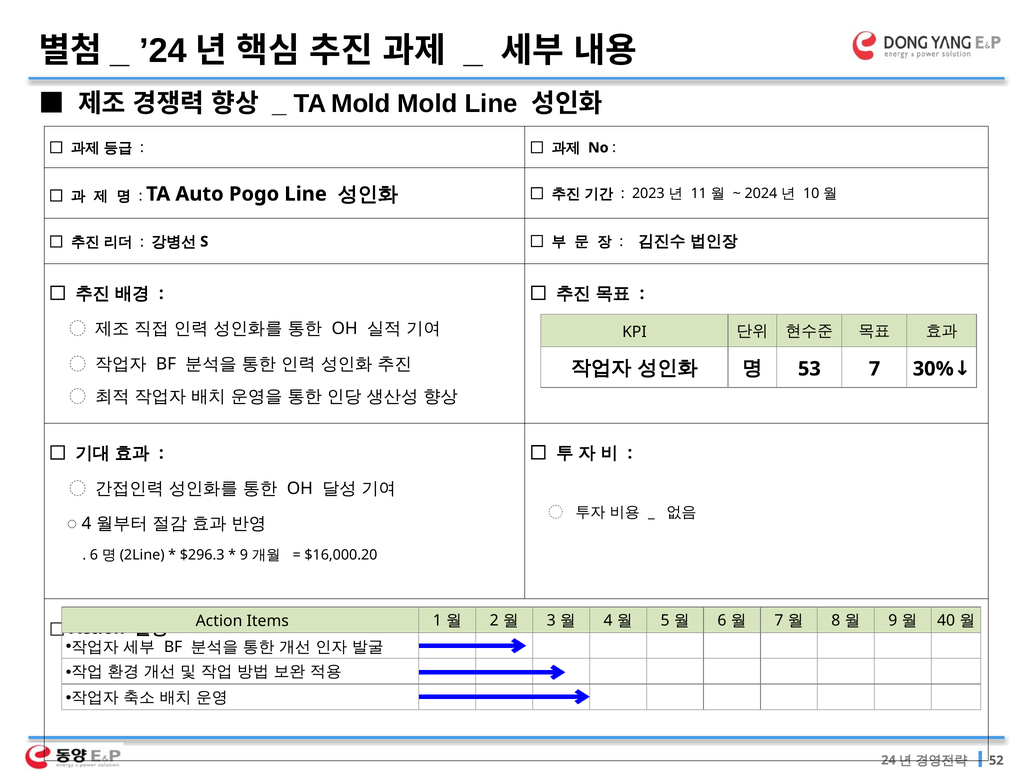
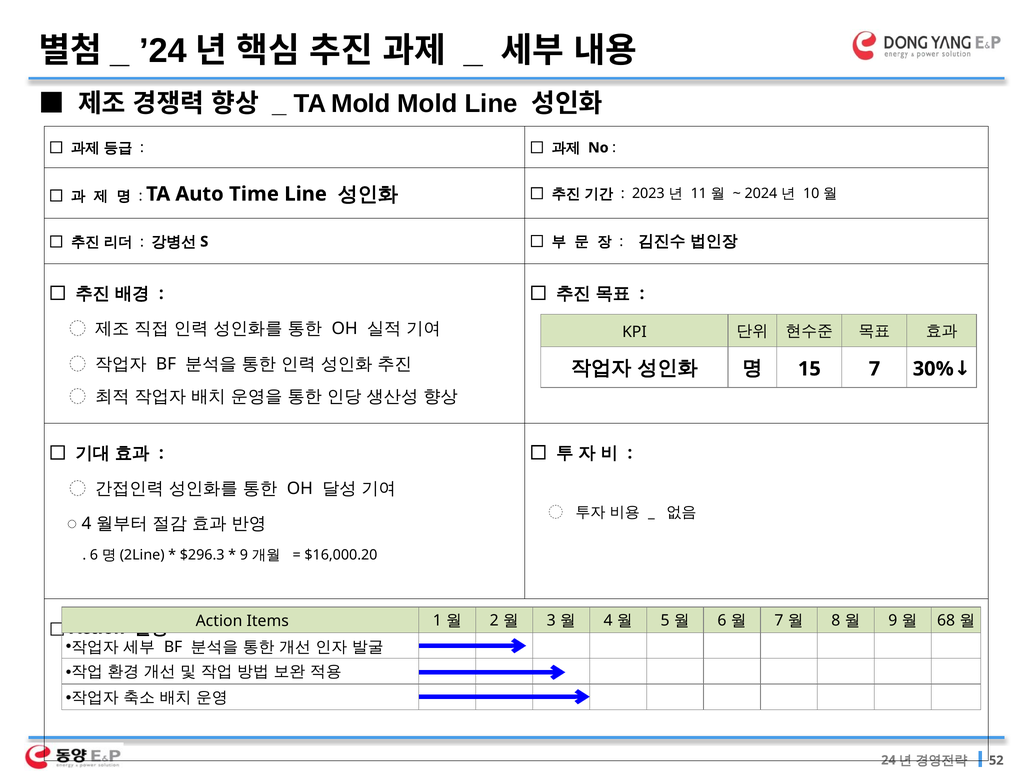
Pogo: Pogo -> Time
53: 53 -> 15
40: 40 -> 68
